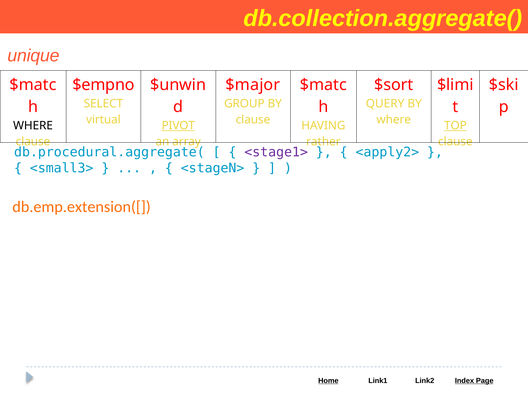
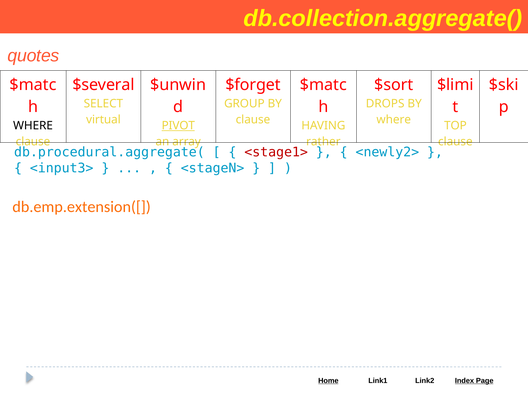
unique: unique -> quotes
$empno: $empno -> $several
$major: $major -> $forget
QUERY: QUERY -> DROPS
TOP underline: present -> none
<stage1> colour: purple -> red
<apply2>: <apply2> -> <newly2>
<small3>: <small3> -> <input3>
